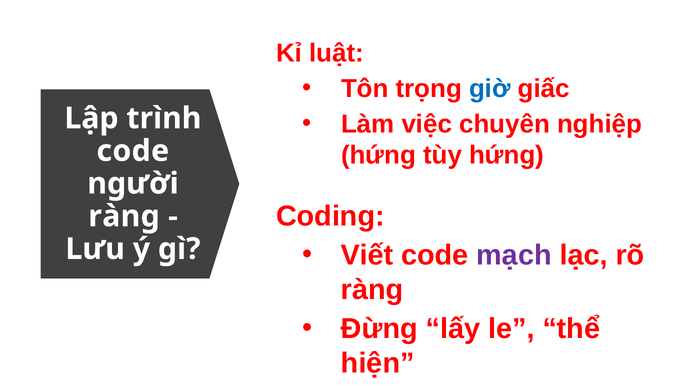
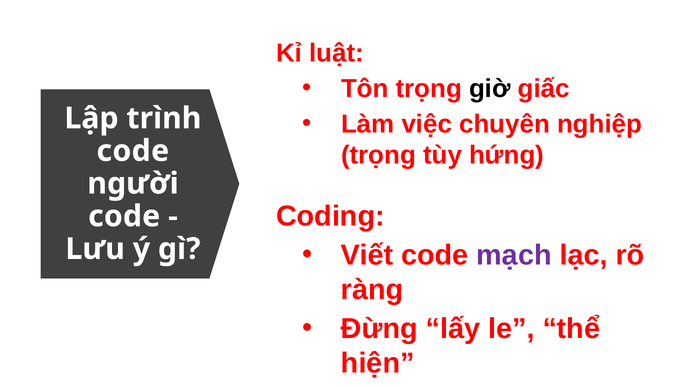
giờ colour: blue -> black
hứng at (378, 155): hứng -> trọng
ràng at (124, 216): ràng -> code
